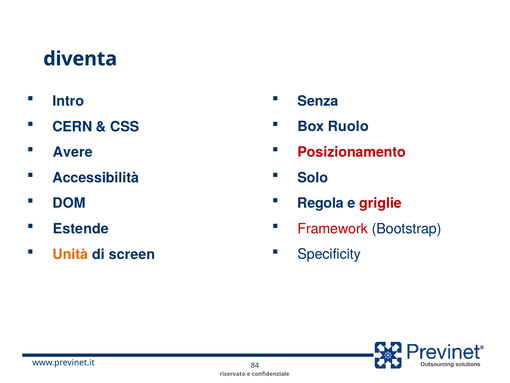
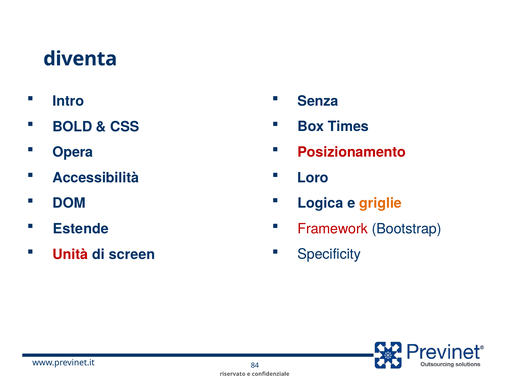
CERN: CERN -> BOLD
Ruolo: Ruolo -> Times
Avere: Avere -> Opera
Solo: Solo -> Loro
Regola: Regola -> Logica
griglie colour: red -> orange
Unità colour: orange -> red
